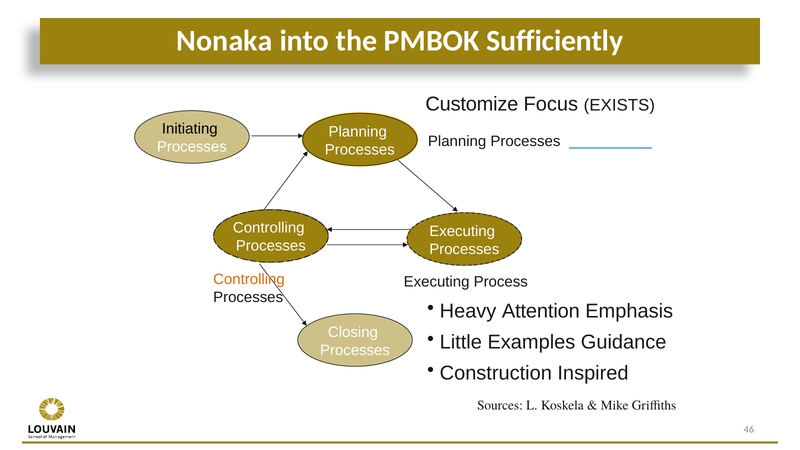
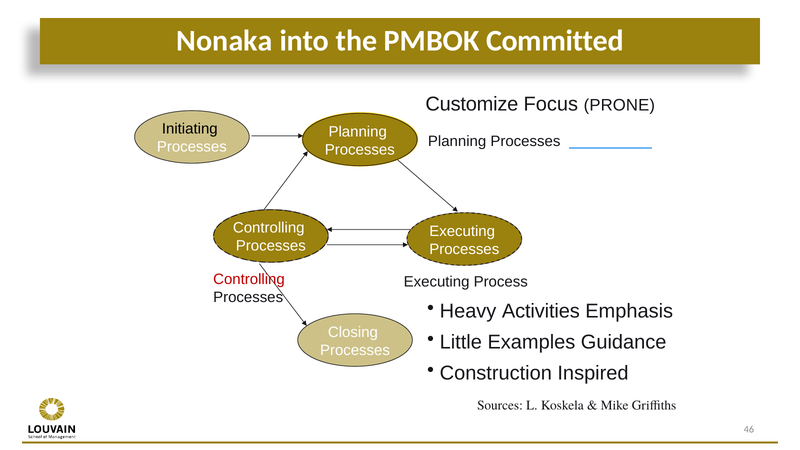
Sufficiently: Sufficiently -> Committed
EXISTS: EXISTS -> PRONE
Controlling at (249, 279) colour: orange -> red
Attention: Attention -> Activities
